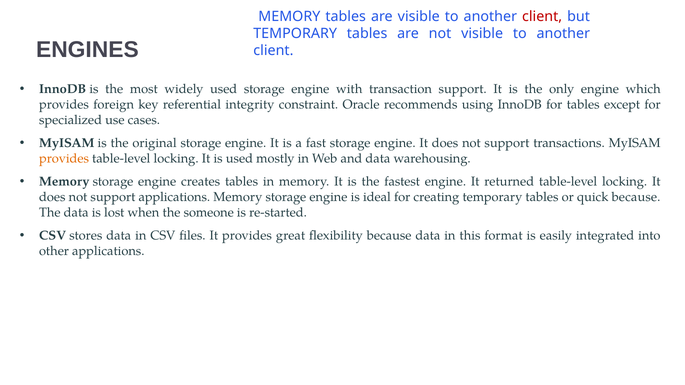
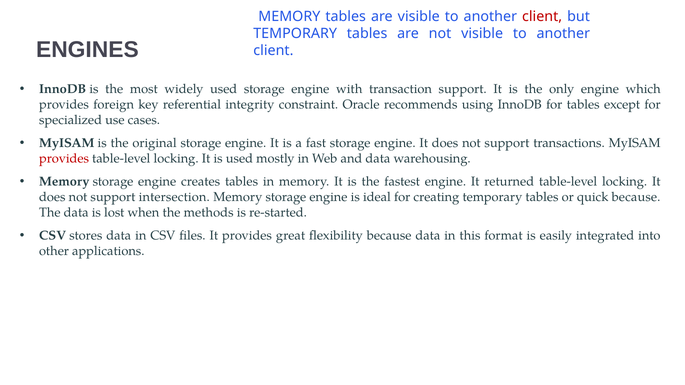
provides at (64, 159) colour: orange -> red
support applications: applications -> intersection
someone: someone -> methods
